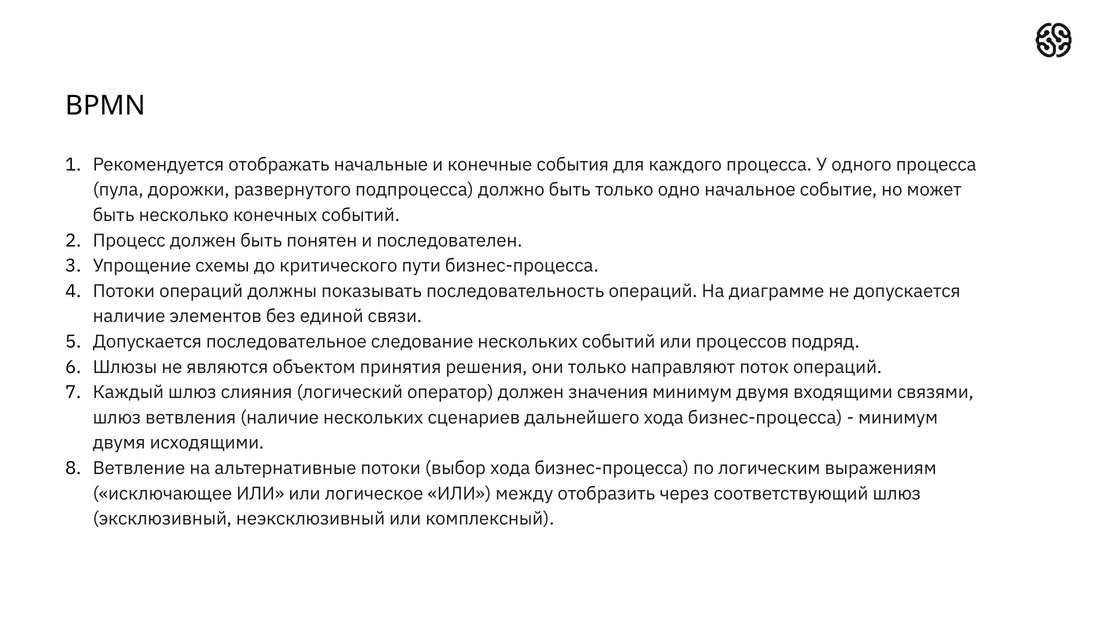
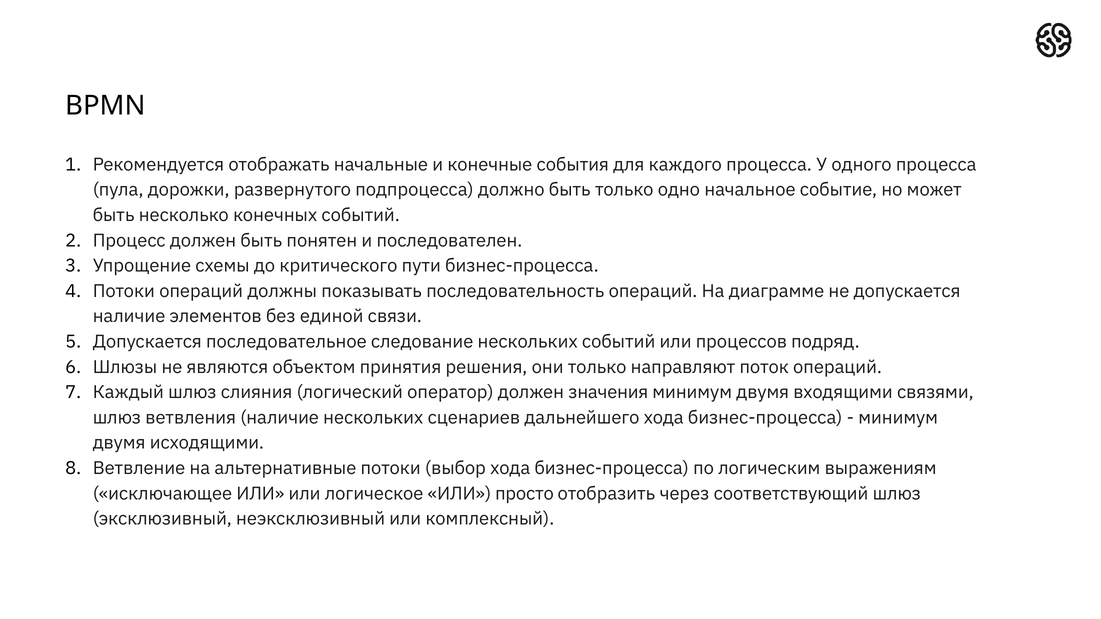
между: между -> просто
